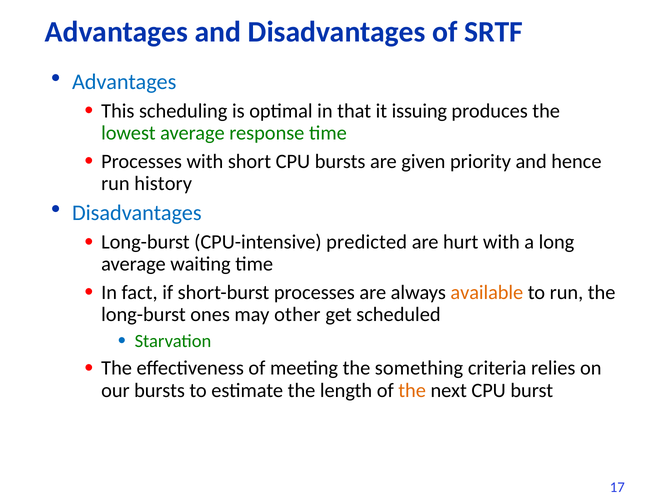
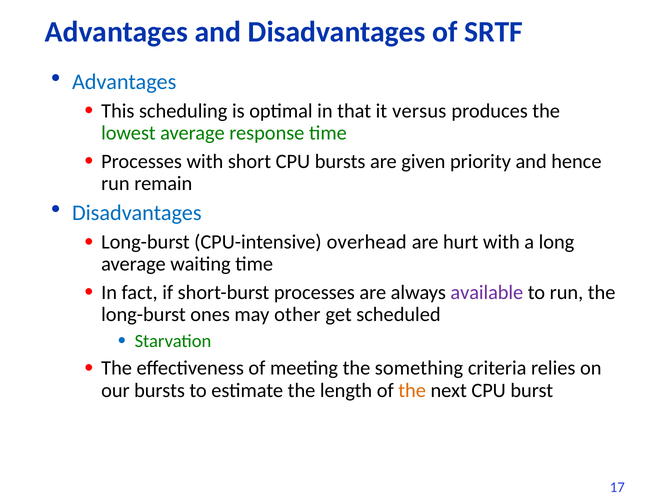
issuing: issuing -> versus
history: history -> remain
predicted: predicted -> overhead
available colour: orange -> purple
